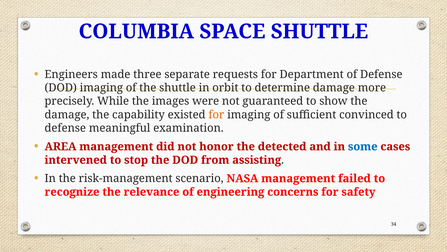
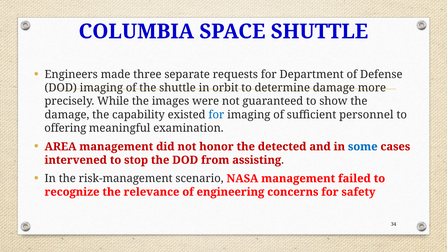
for at (216, 114) colour: orange -> blue
convinced: convinced -> personnel
defense at (65, 128): defense -> offering
